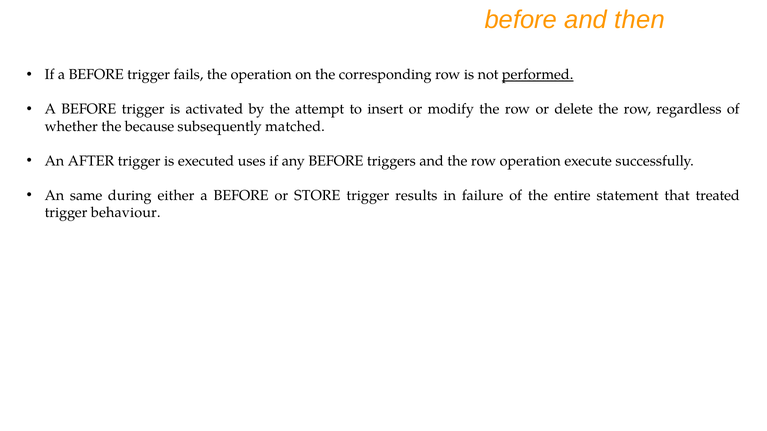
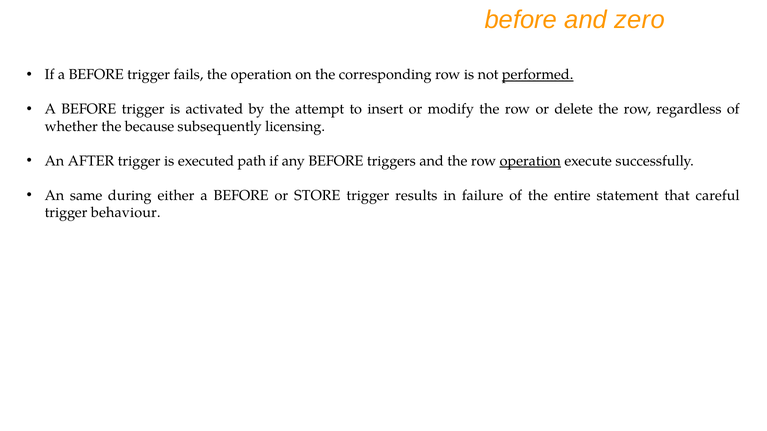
then: then -> zero
matched: matched -> licensing
uses: uses -> path
operation at (530, 161) underline: none -> present
treated: treated -> careful
